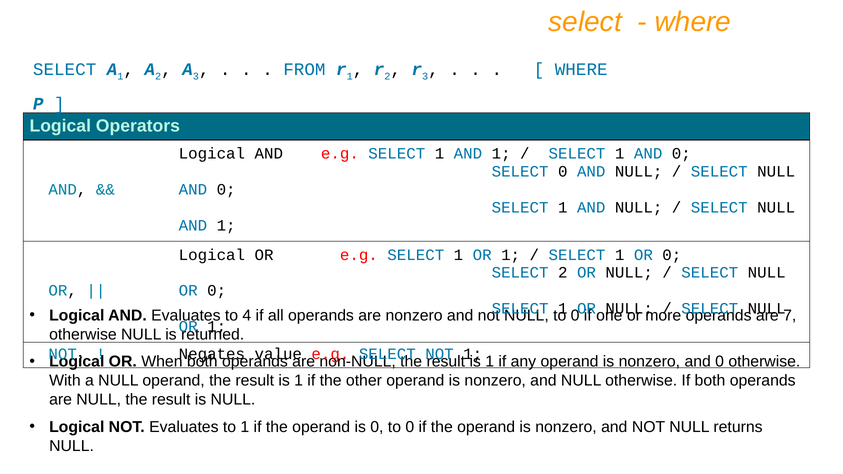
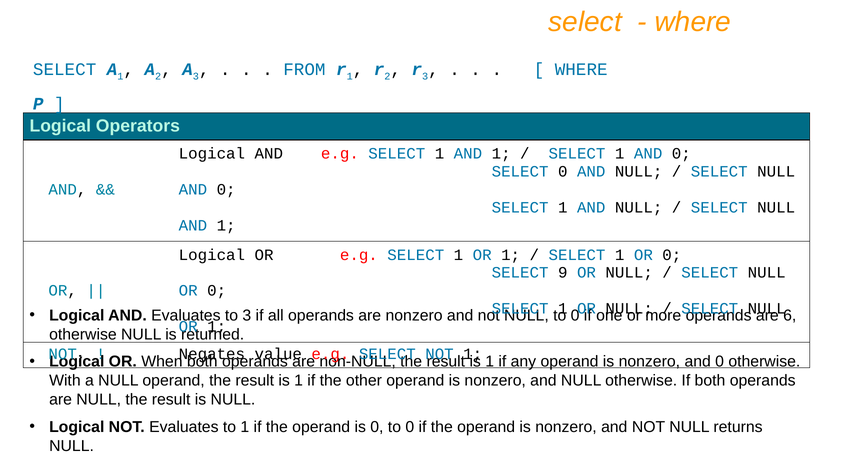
SELECT 2: 2 -> 9
to 4: 4 -> 3
7: 7 -> 6
